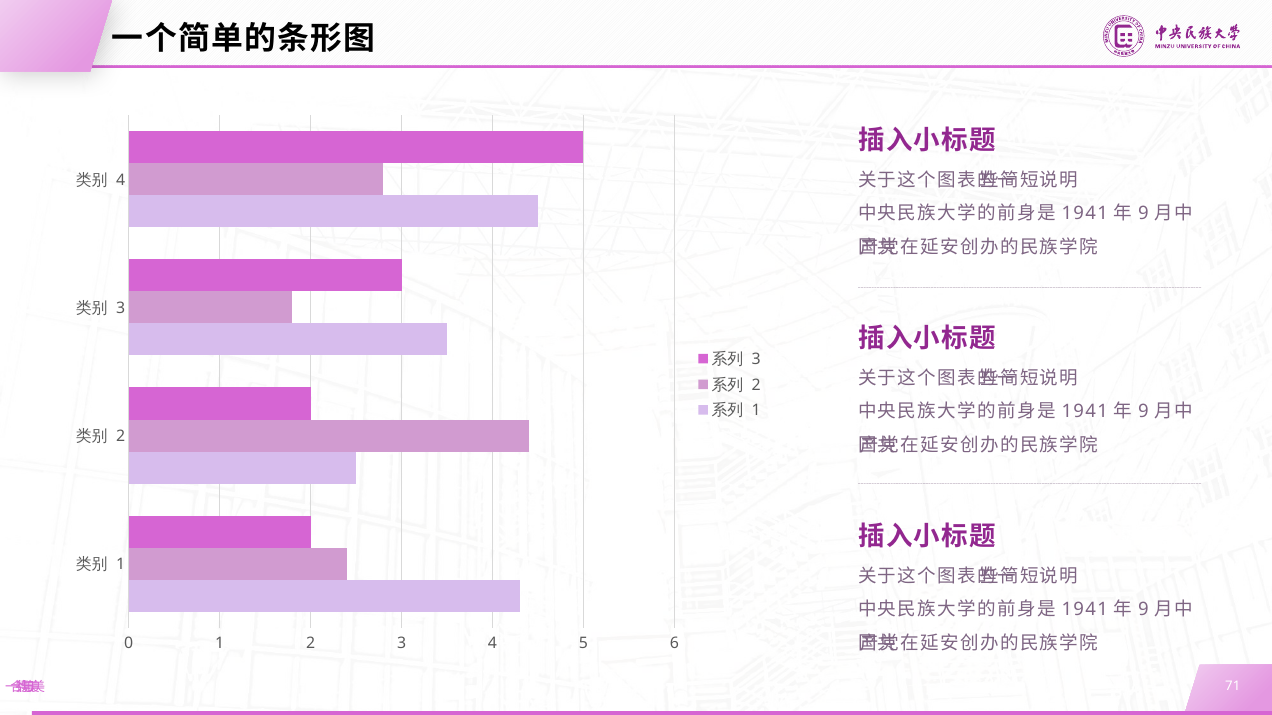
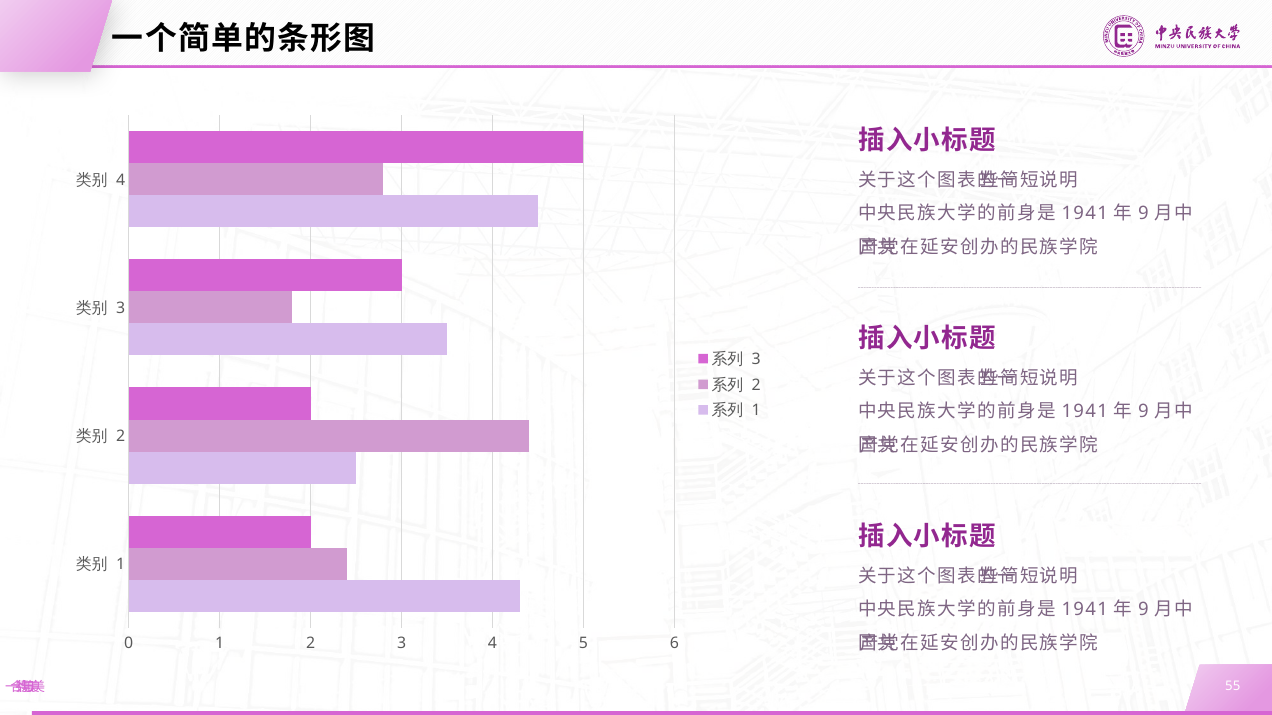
71: 71 -> 55
